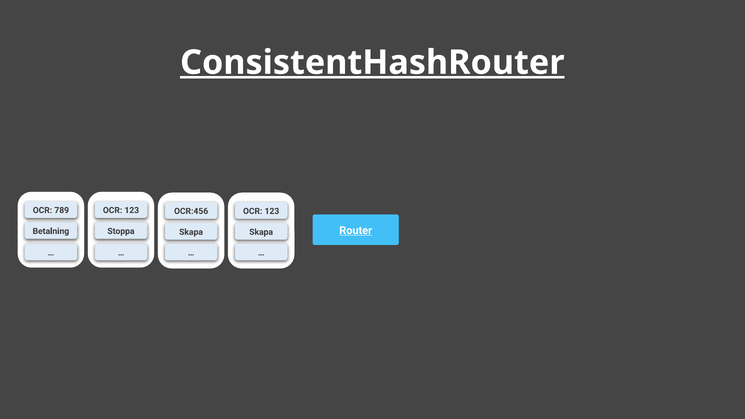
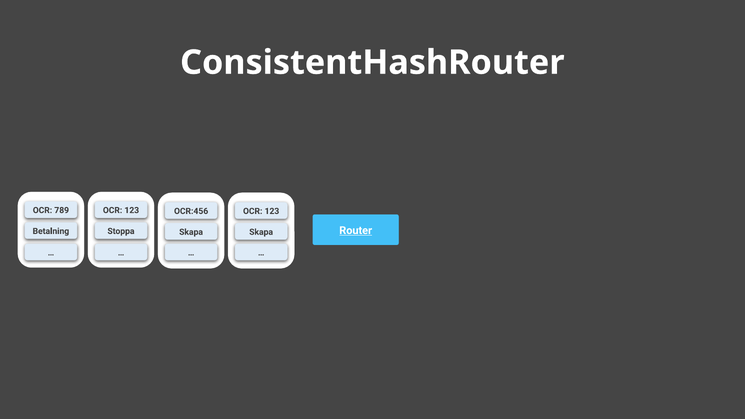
ConsistentHashRouter underline: present -> none
